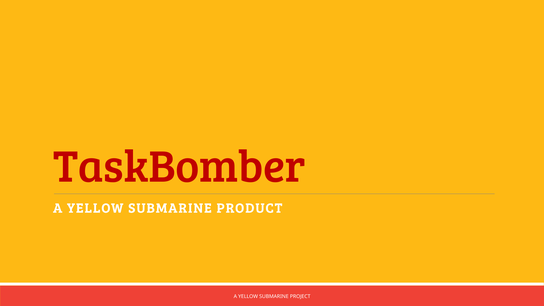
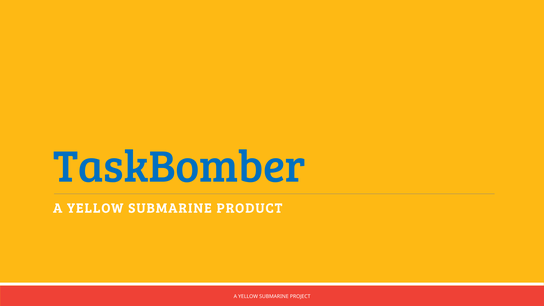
TaskBomber colour: red -> blue
